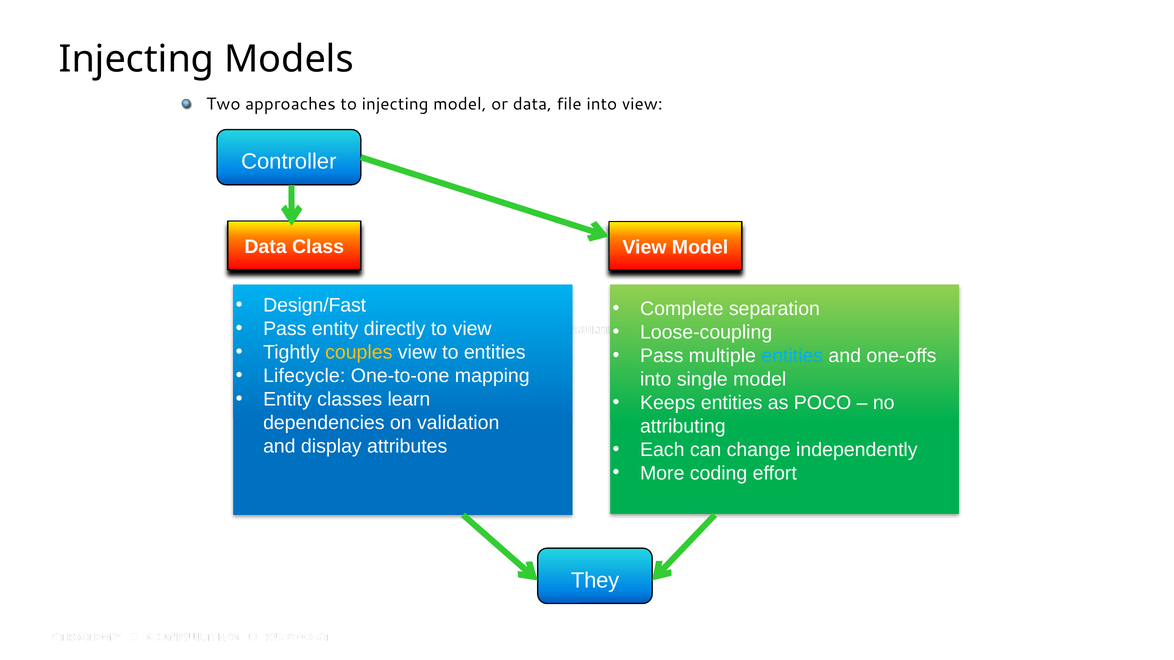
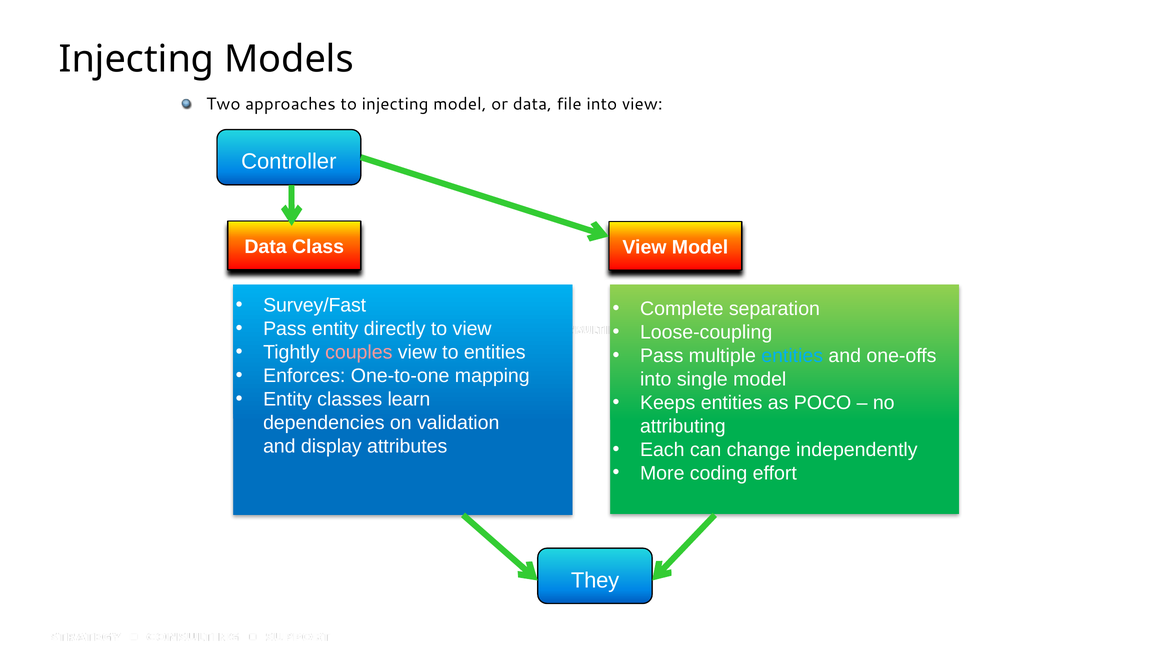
Design/Fast: Design/Fast -> Survey/Fast
couples colour: yellow -> pink
Lifecycle: Lifecycle -> Enforces
